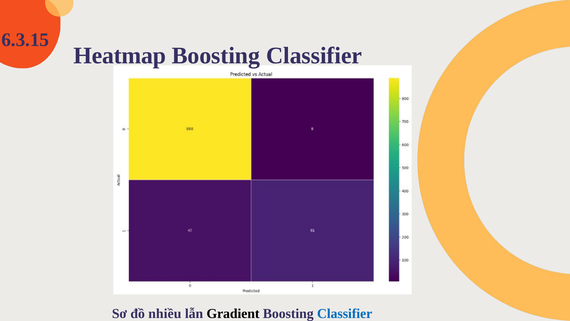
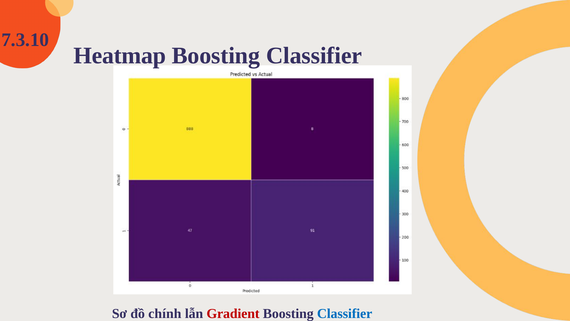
6.3.15: 6.3.15 -> 7.3.10
nhiều: nhiều -> chính
Gradient colour: black -> red
